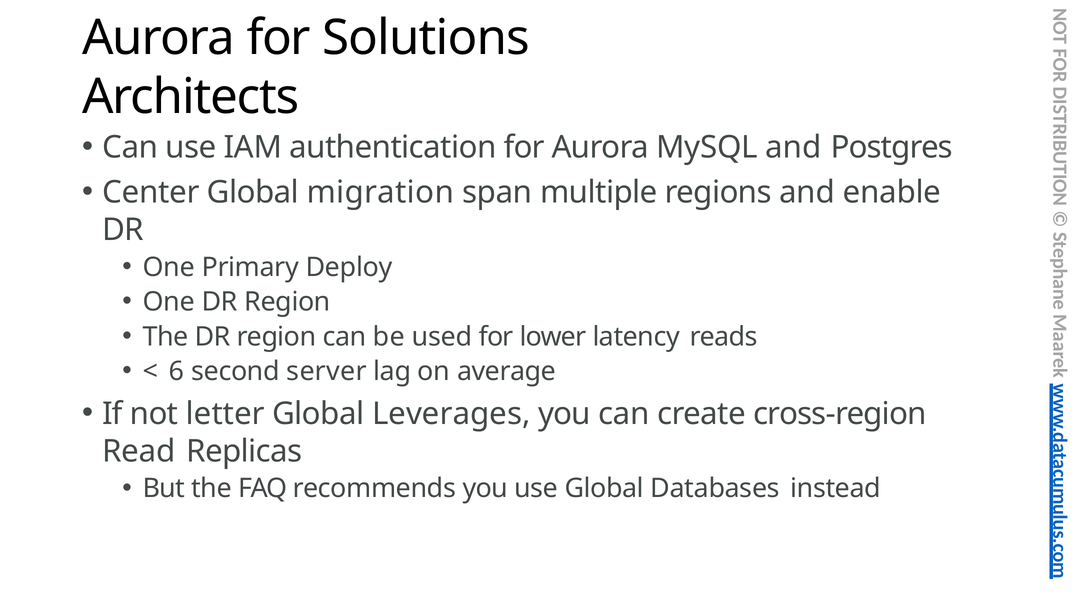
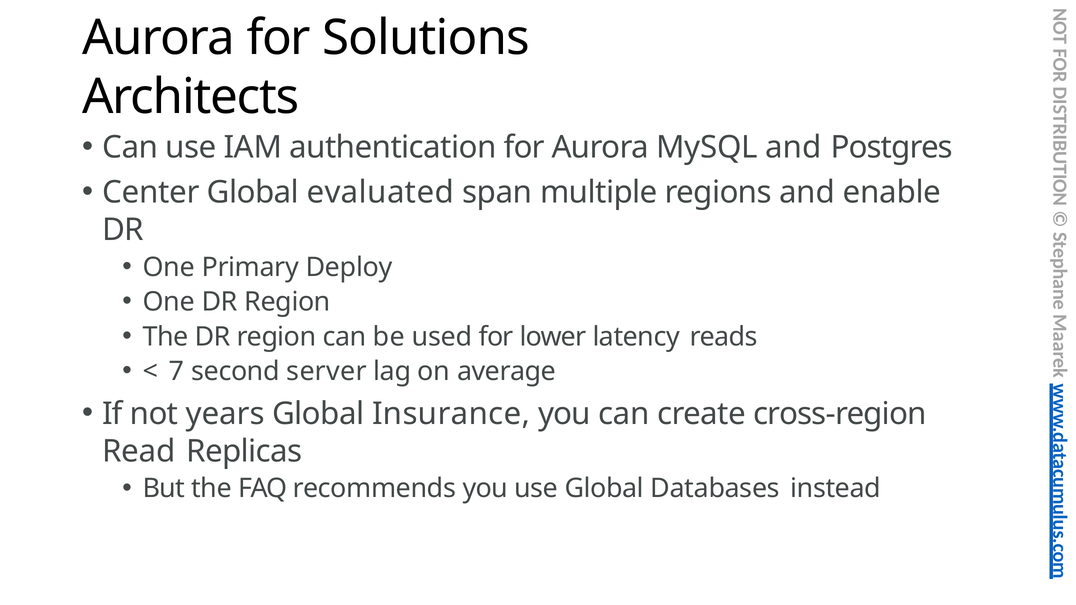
migration: migration -> evaluated
6: 6 -> 7
letter: letter -> years
Leverages: Leverages -> Insurance
